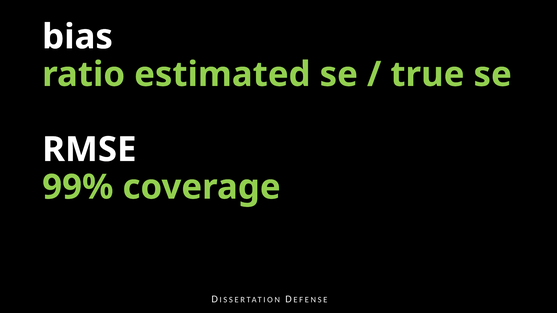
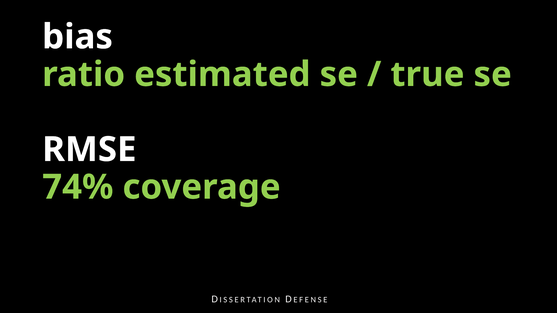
99%: 99% -> 74%
